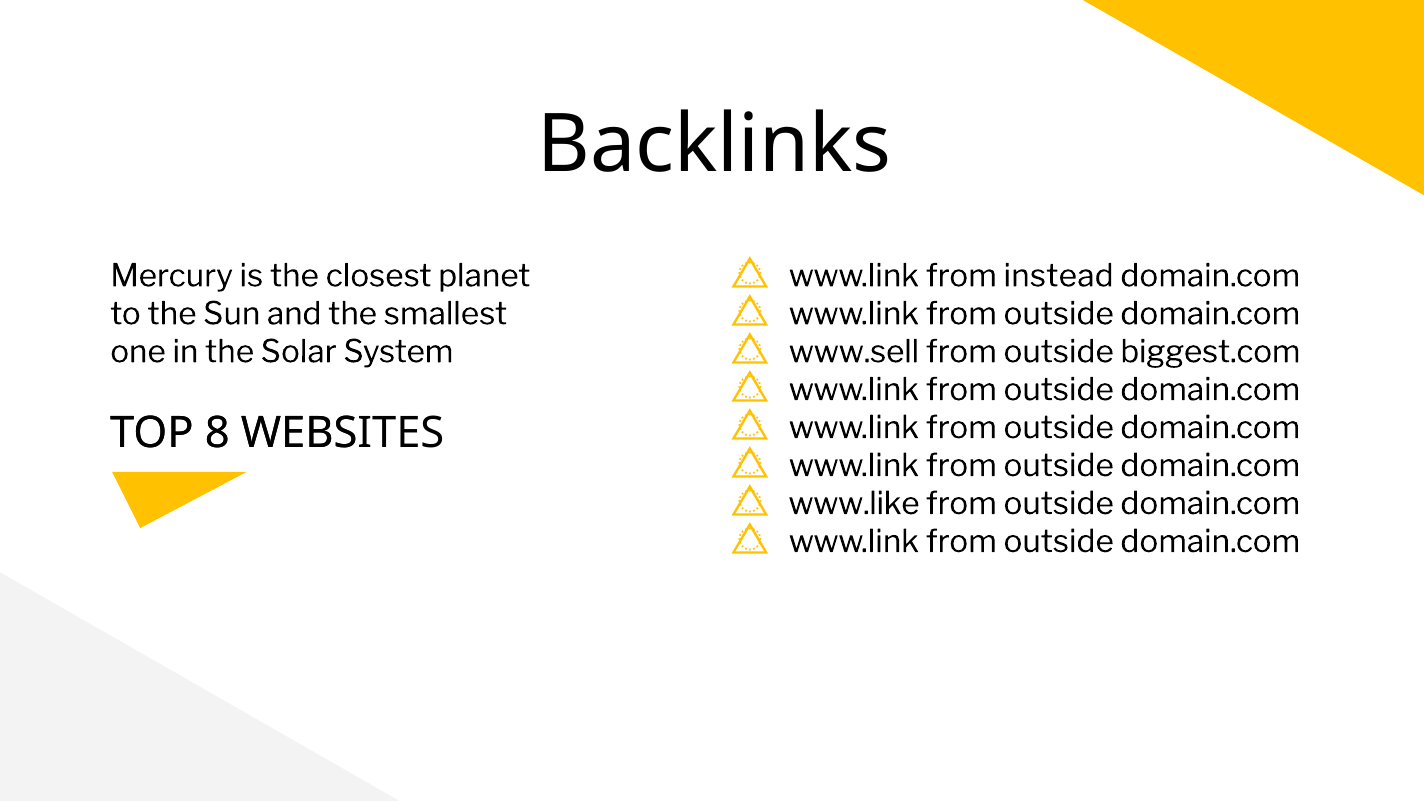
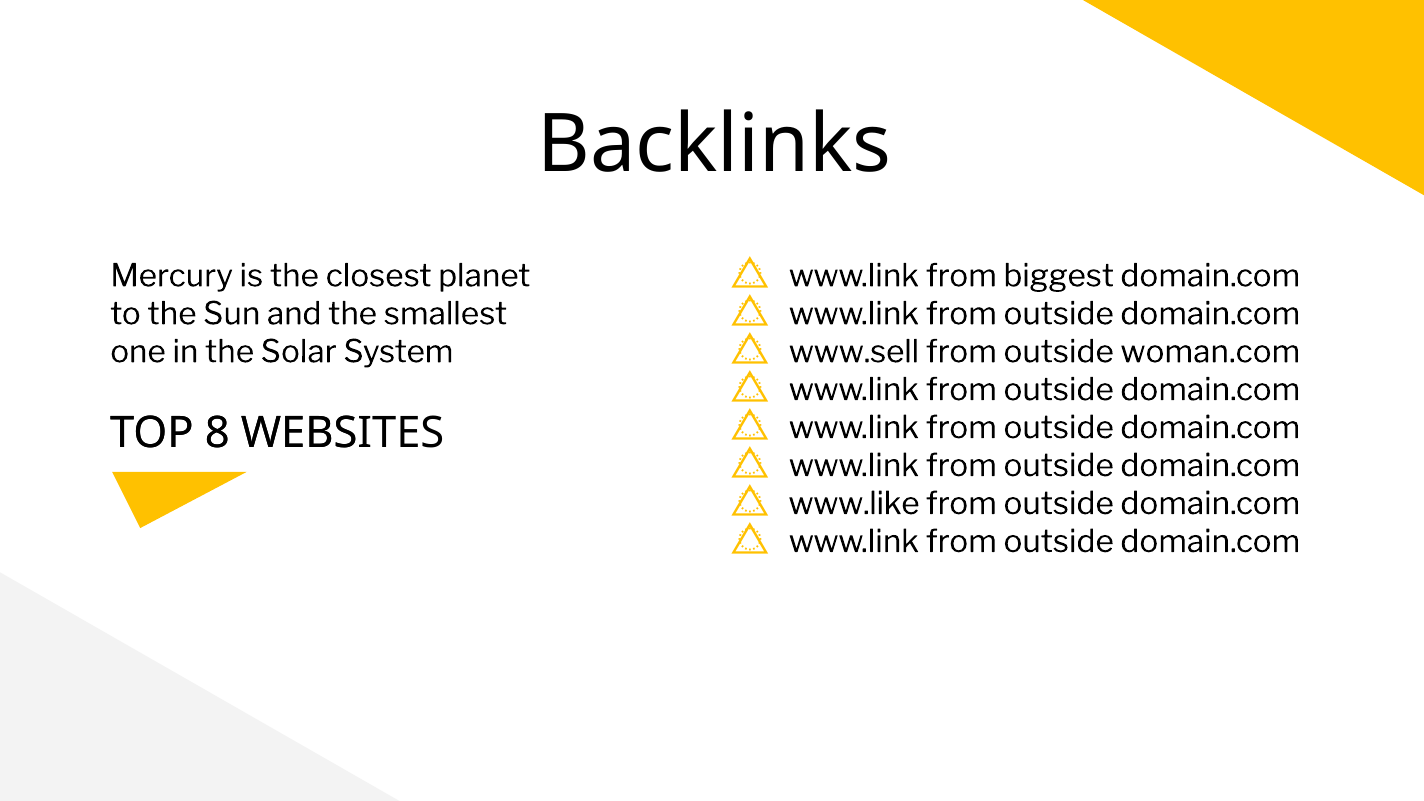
instead: instead -> biggest
biggest.com: biggest.com -> woman.com
